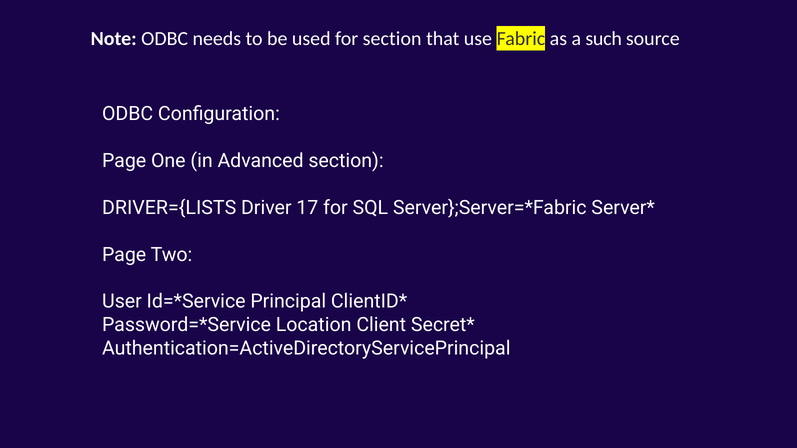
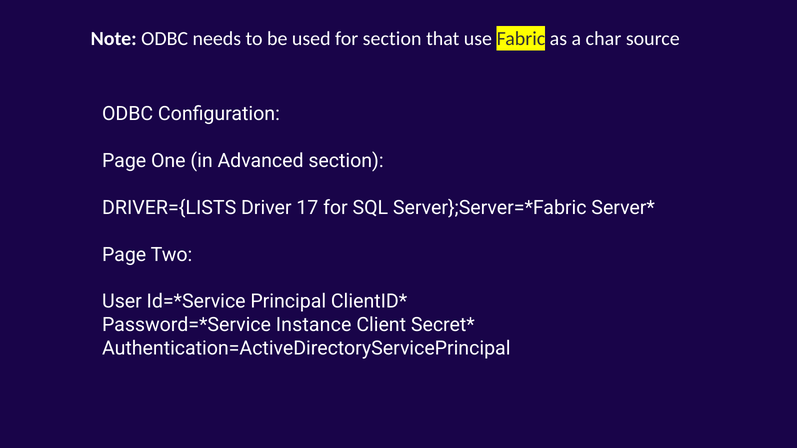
such: such -> char
Location: Location -> Instance
